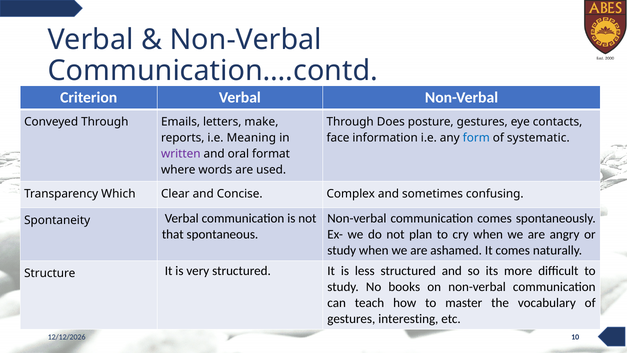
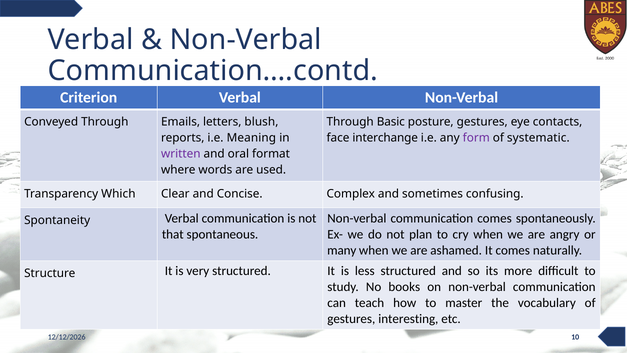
make: make -> blush
Does: Does -> Basic
information: information -> interchange
form colour: blue -> purple
study at (342, 250): study -> many
